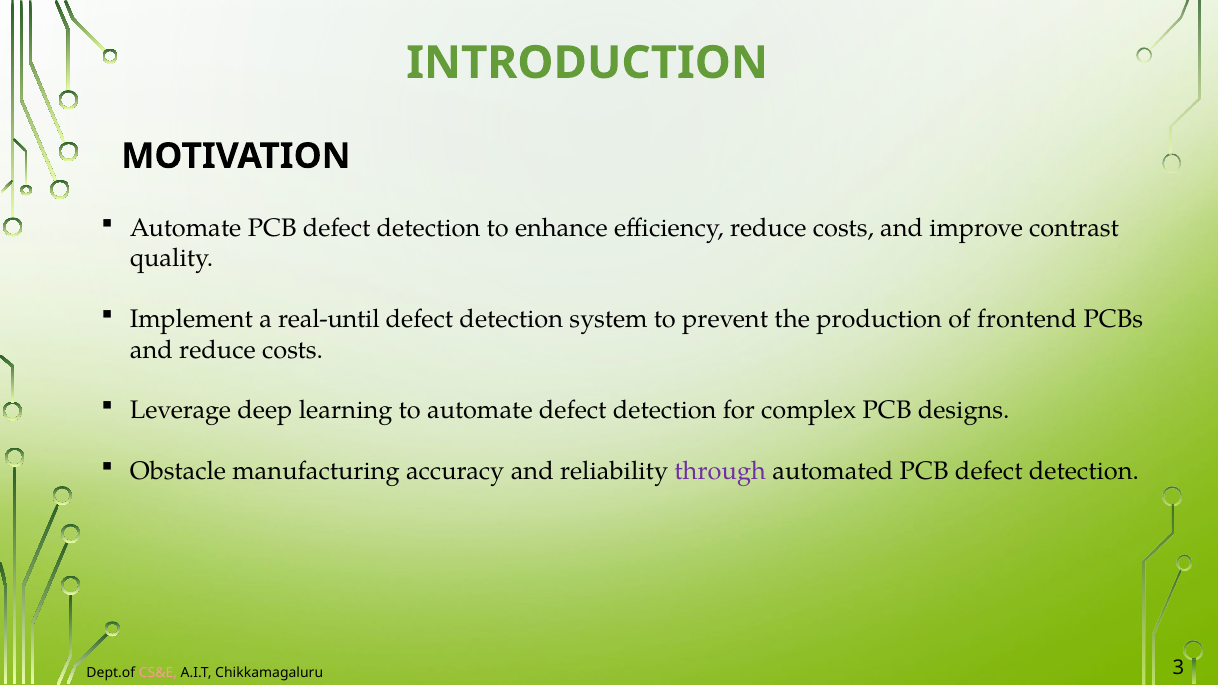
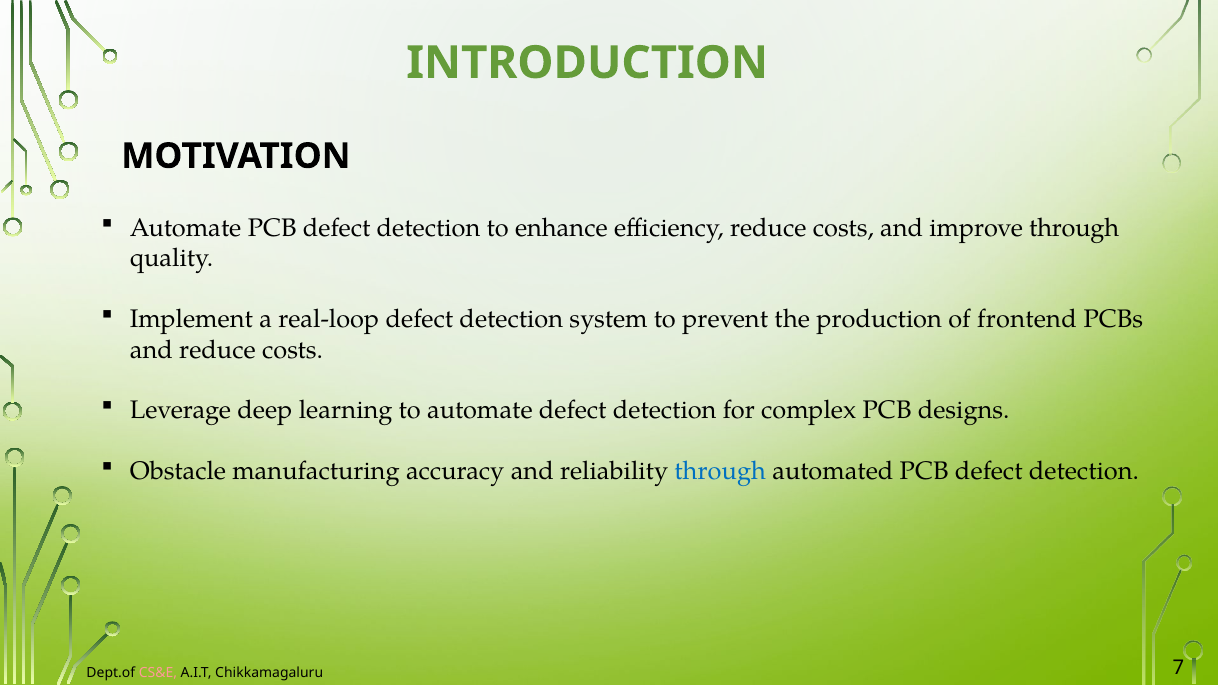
improve contrast: contrast -> through
real-until: real-until -> real-loop
through at (720, 472) colour: purple -> blue
3: 3 -> 7
